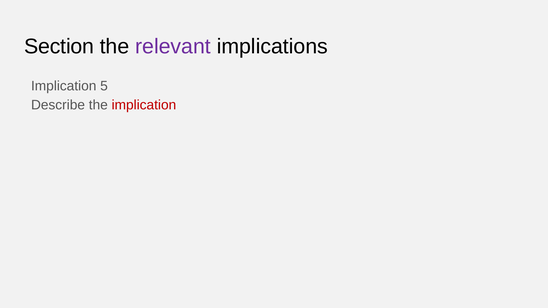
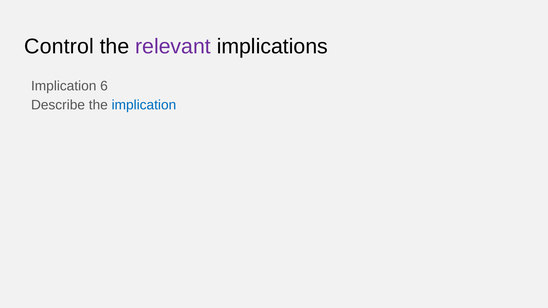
Section: Section -> Control
5: 5 -> 6
implication at (144, 105) colour: red -> blue
